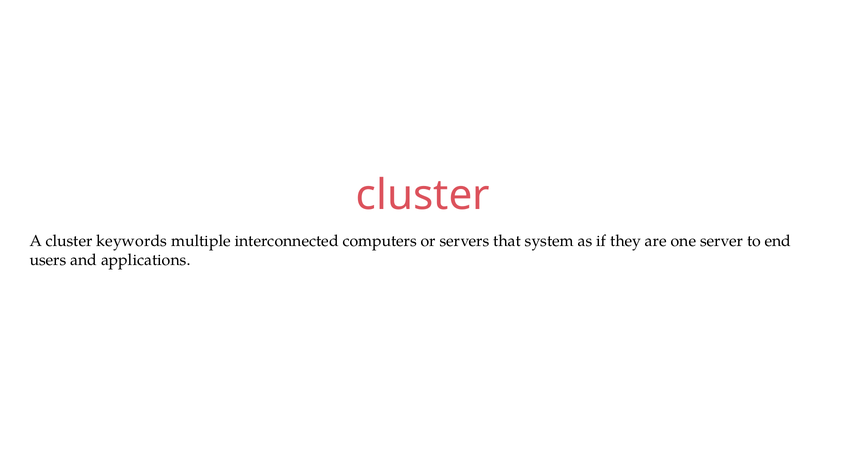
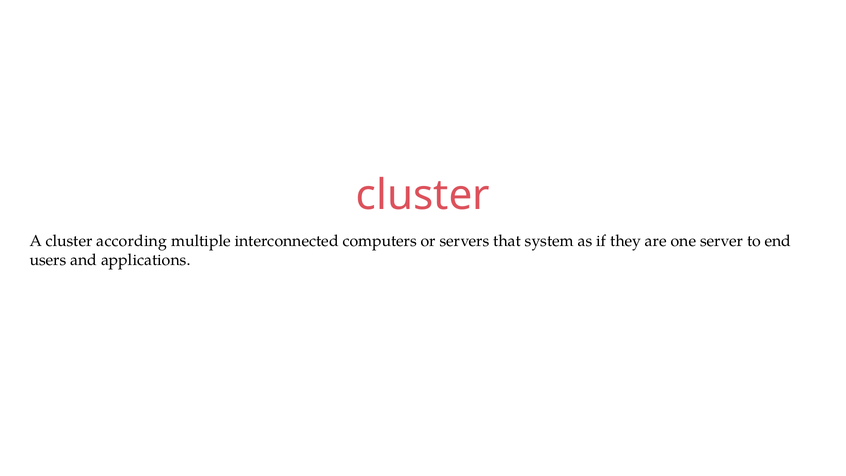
keywords: keywords -> according
